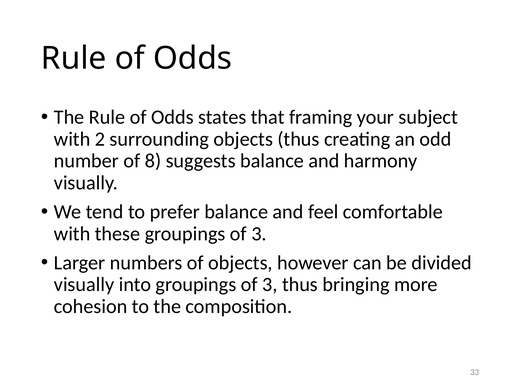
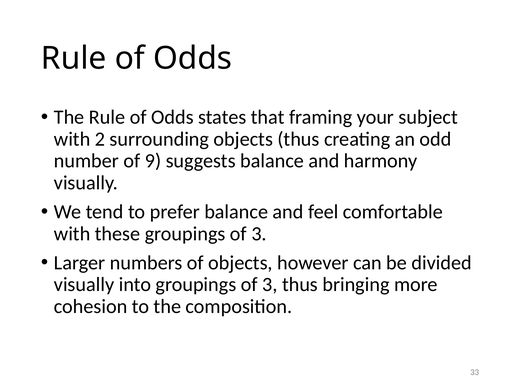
8: 8 -> 9
